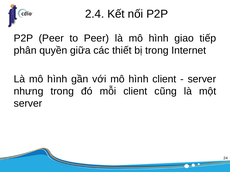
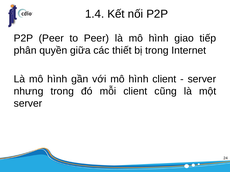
2.4: 2.4 -> 1.4
